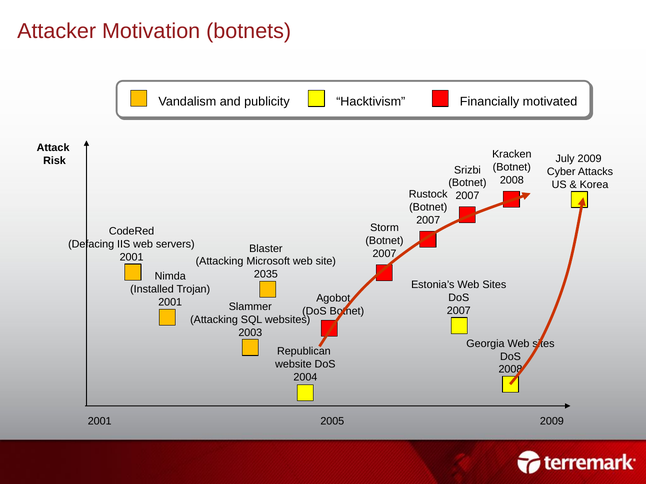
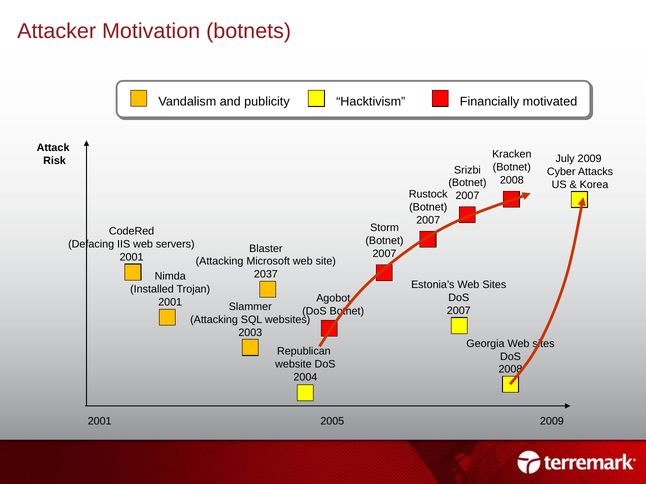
2035: 2035 -> 2037
